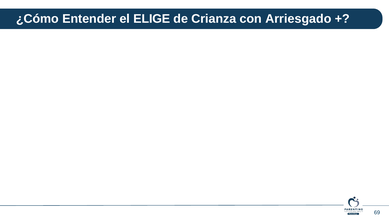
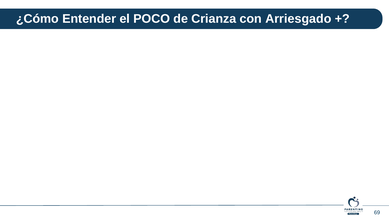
ELIGE: ELIGE -> POCO
